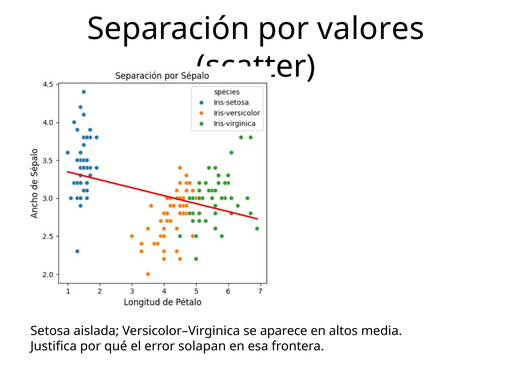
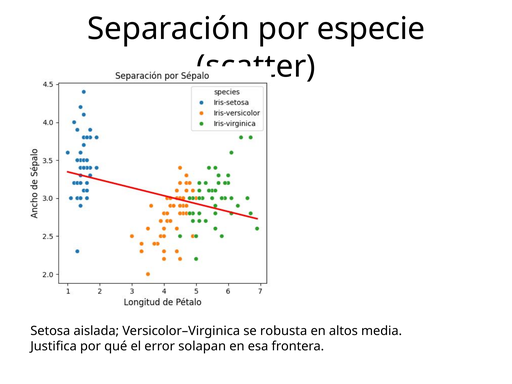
valores: valores -> especie
aparece: aparece -> robusta
